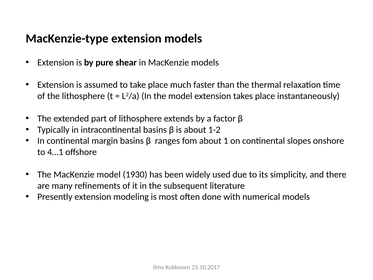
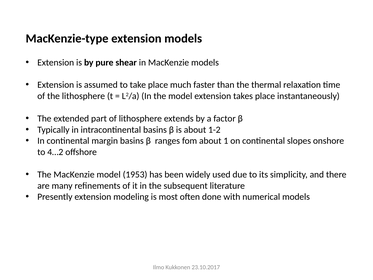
4…1: 4…1 -> 4…2
1930: 1930 -> 1953
